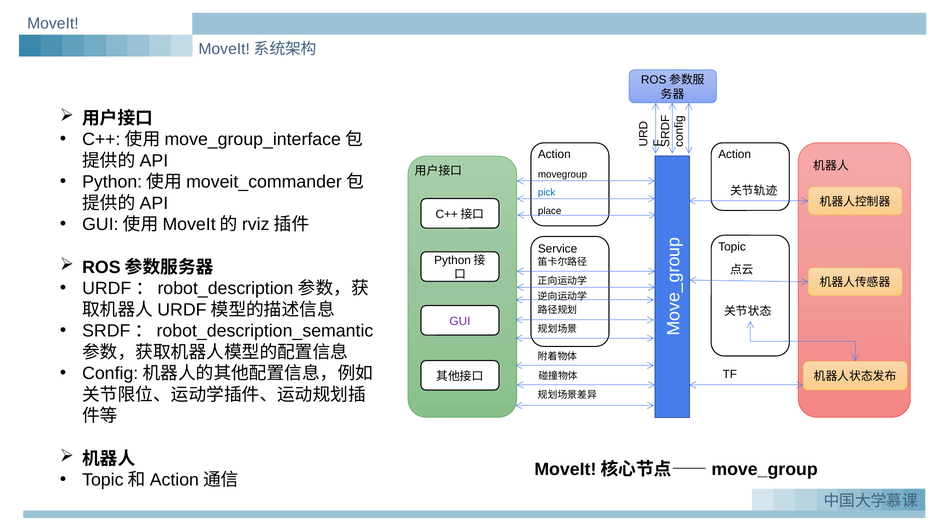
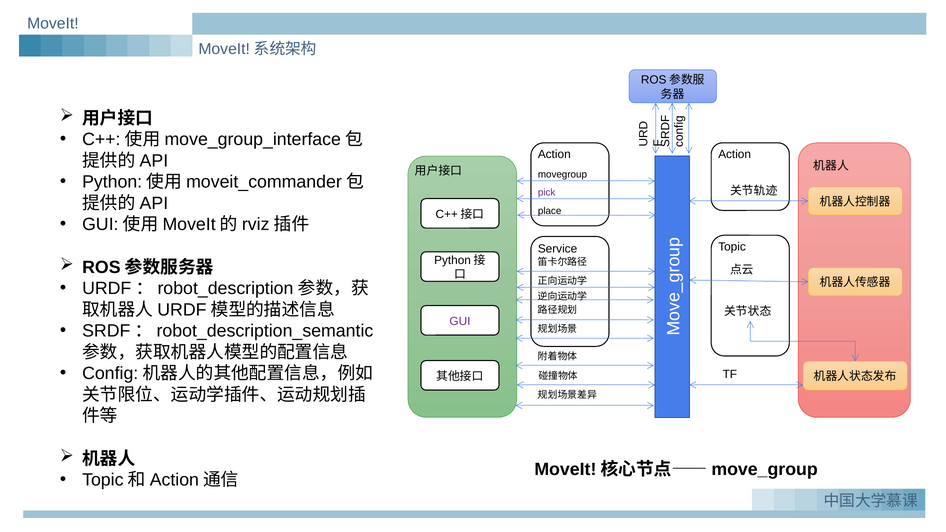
pick colour: blue -> purple
